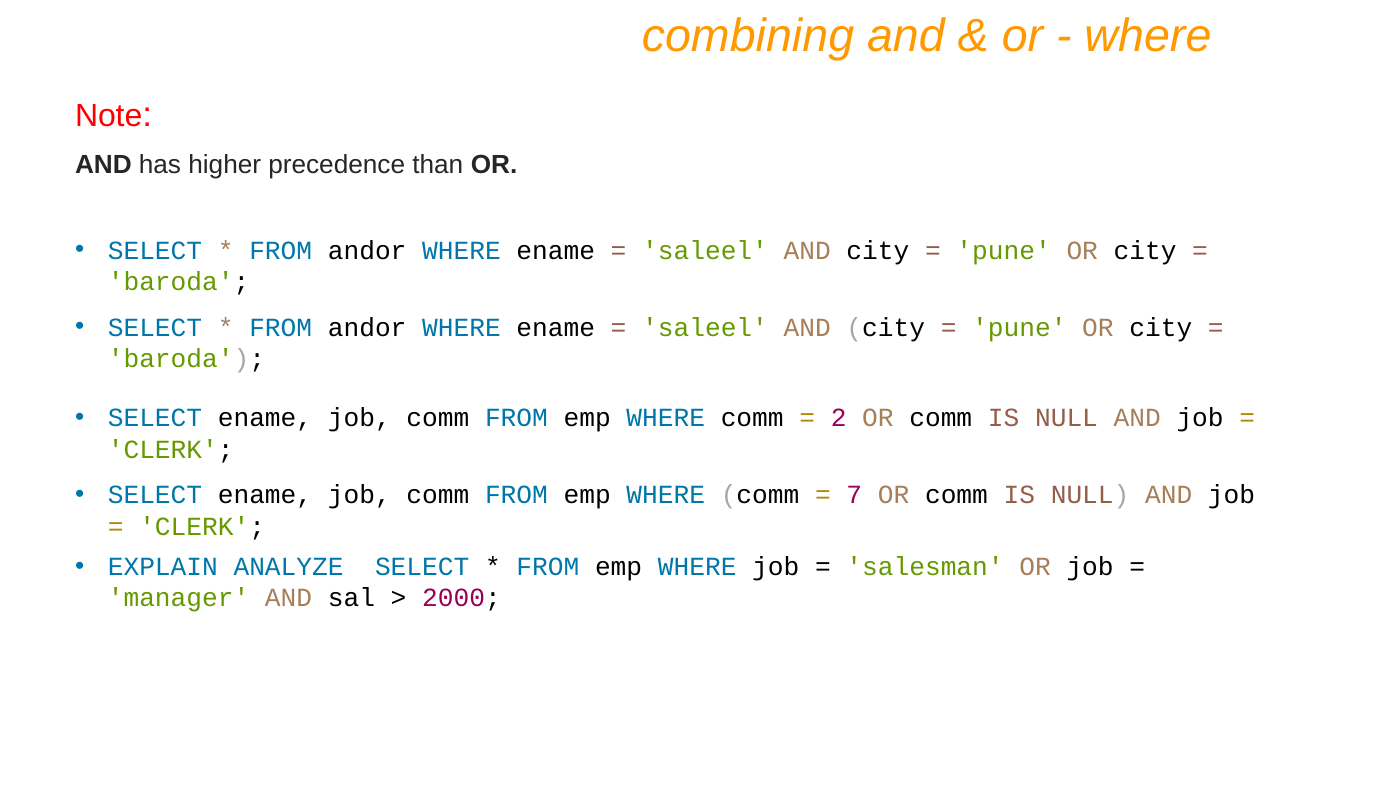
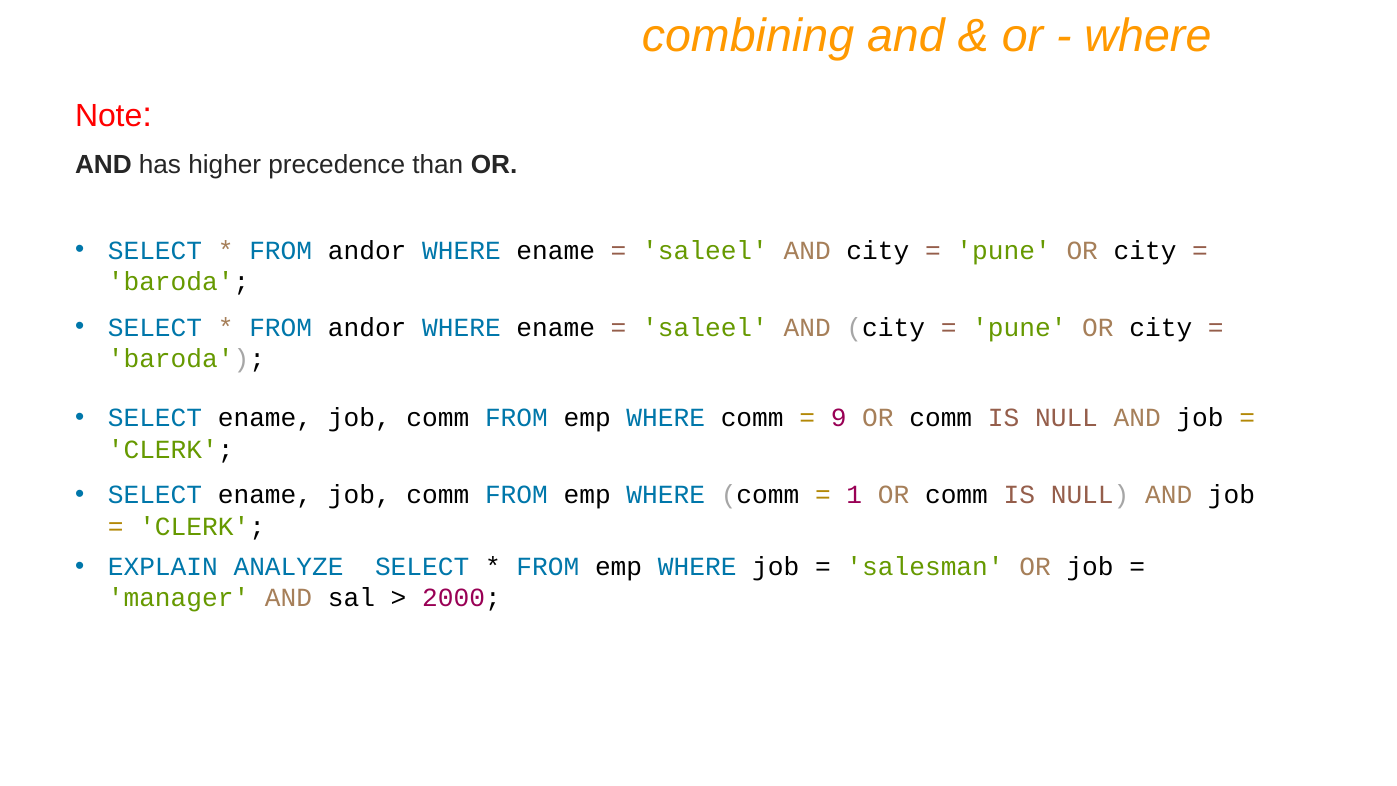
2: 2 -> 9
7: 7 -> 1
